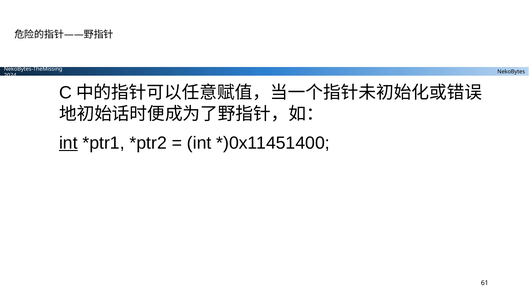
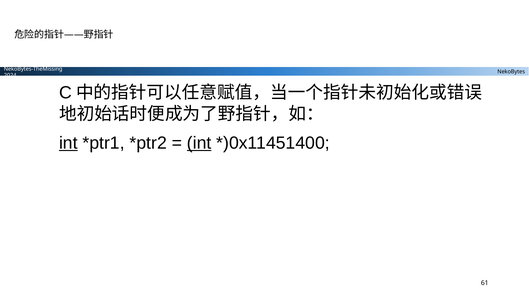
int at (199, 143) underline: none -> present
